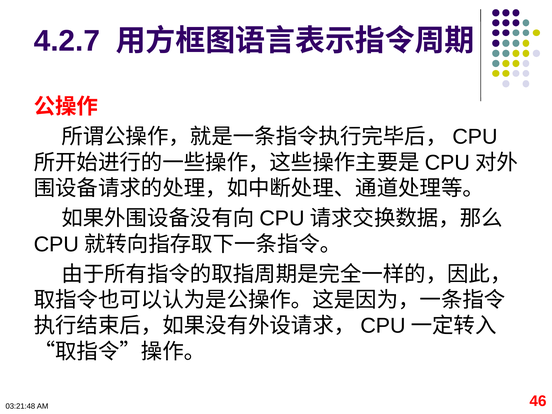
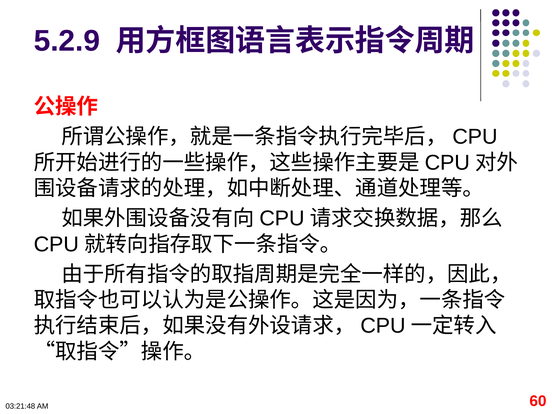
4.2.7: 4.2.7 -> 5.2.9
46: 46 -> 60
